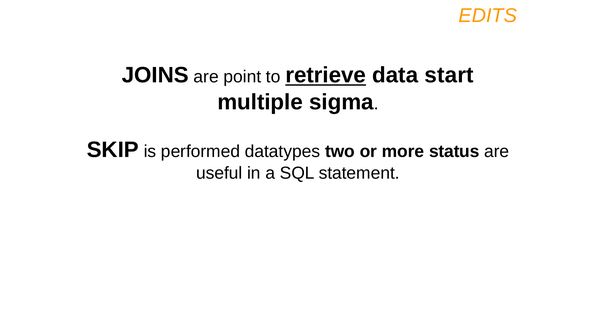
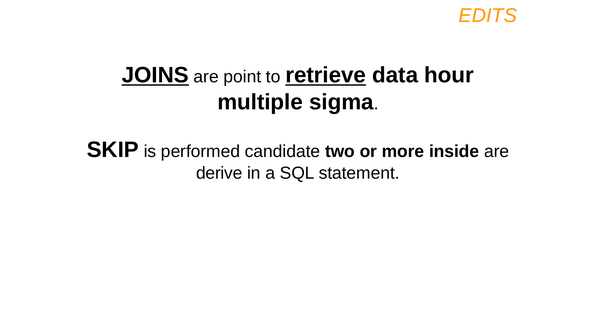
JOINS underline: none -> present
start: start -> hour
datatypes: datatypes -> candidate
status: status -> inside
useful: useful -> derive
